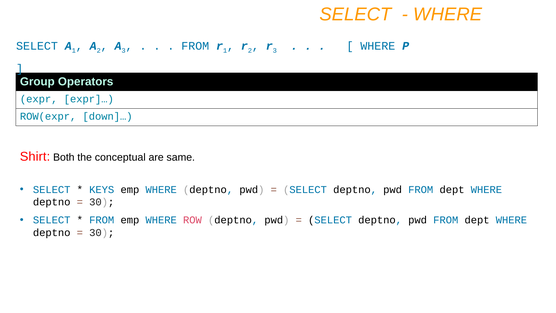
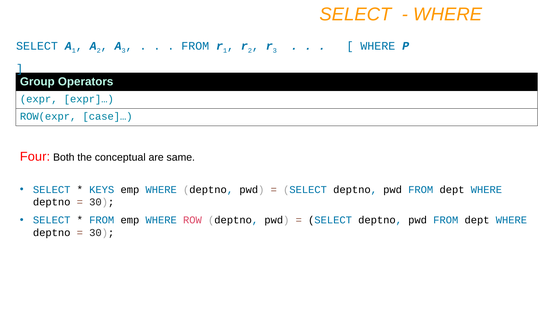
down]…: down]… -> case]…
Shirt: Shirt -> Four
